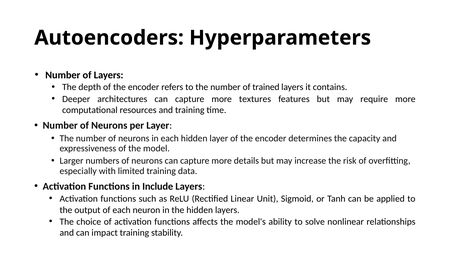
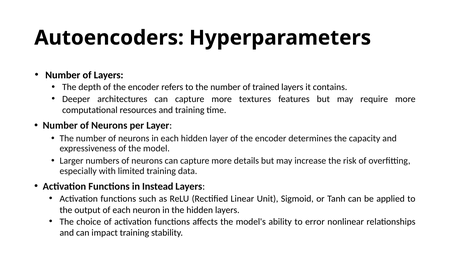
Include: Include -> Instead
solve: solve -> error
